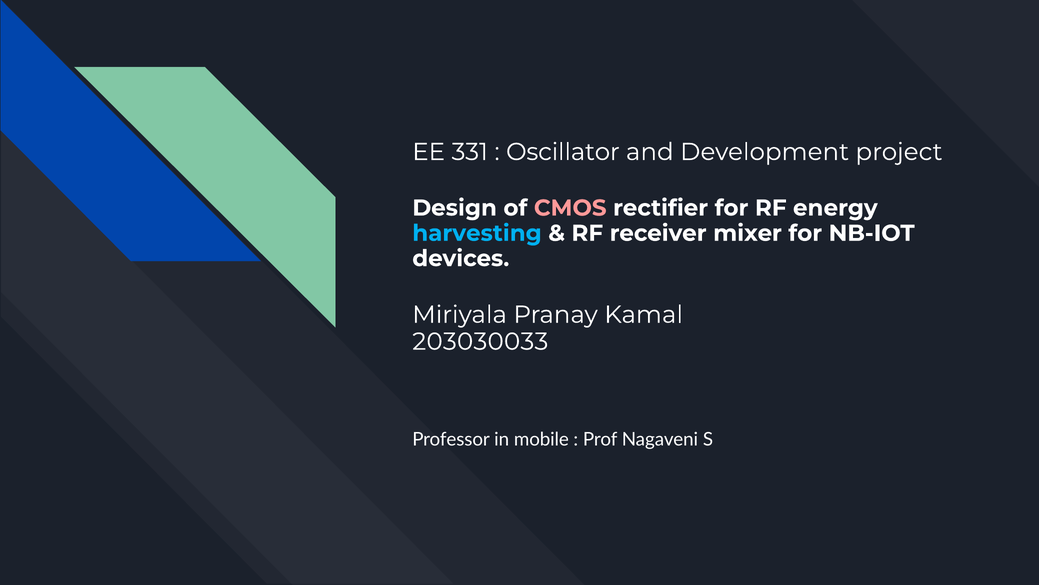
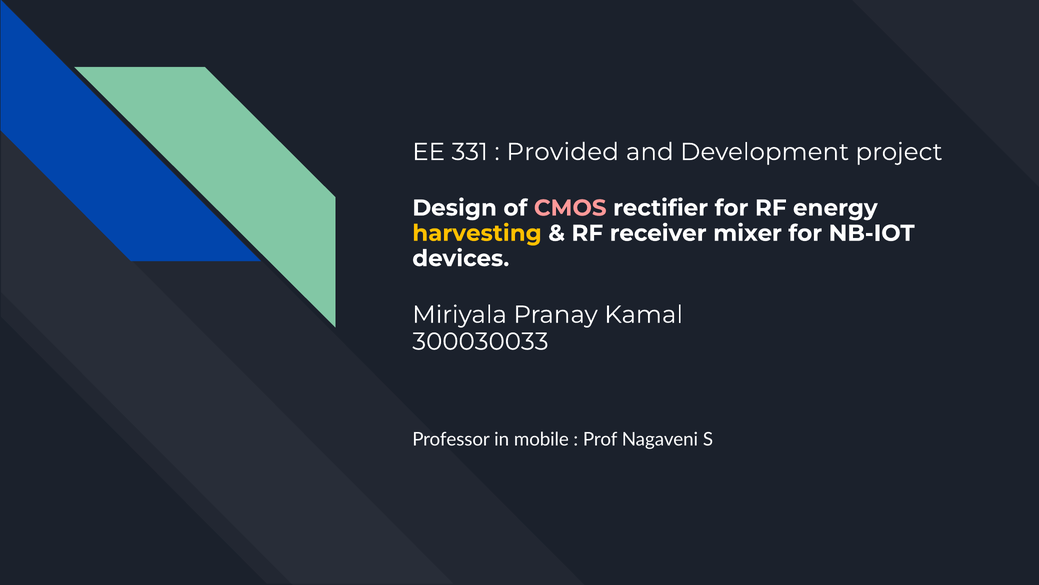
Oscillator: Oscillator -> Provided
harvesting colour: light blue -> yellow
203030033: 203030033 -> 300030033
